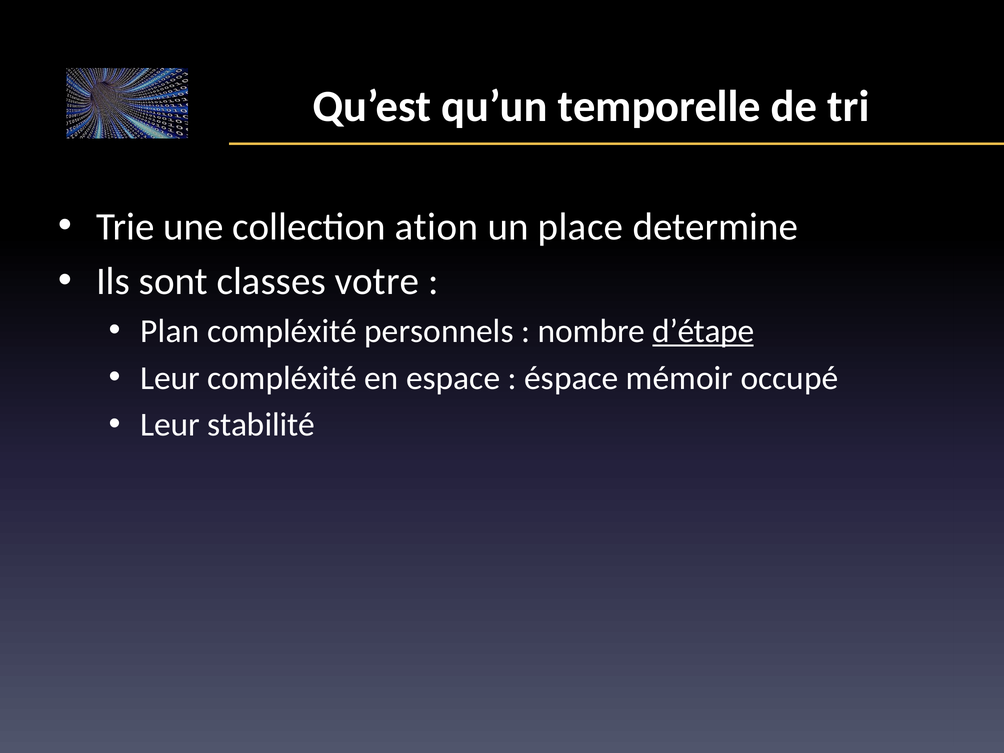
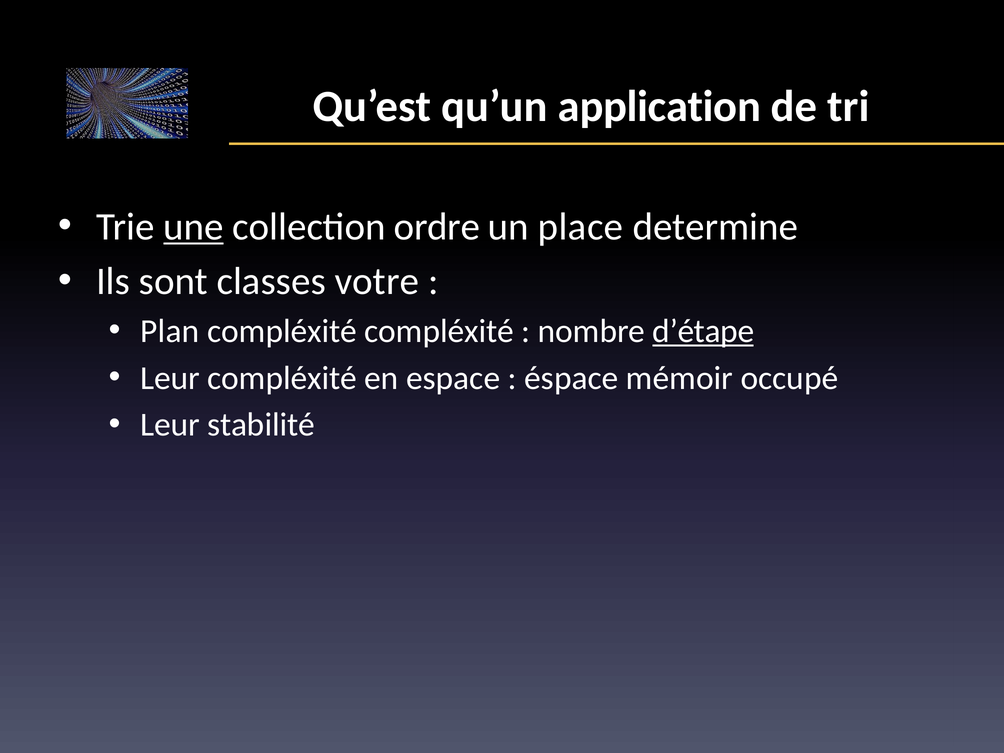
temporelle: temporelle -> application
une underline: none -> present
ation: ation -> ordre
compléxité personnels: personnels -> compléxité
